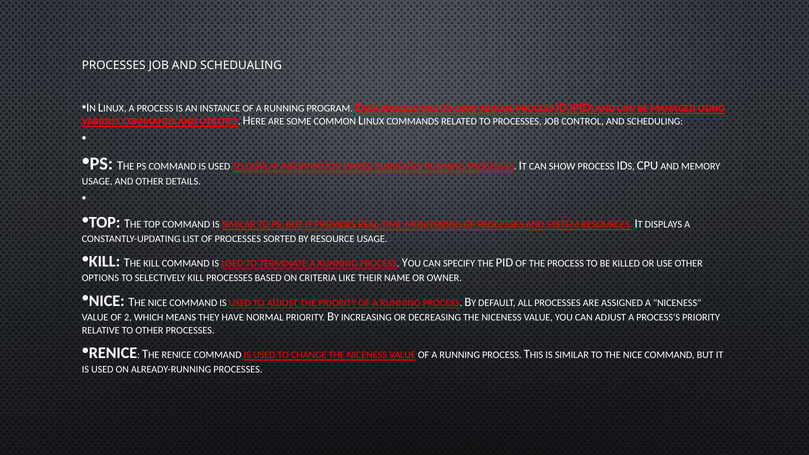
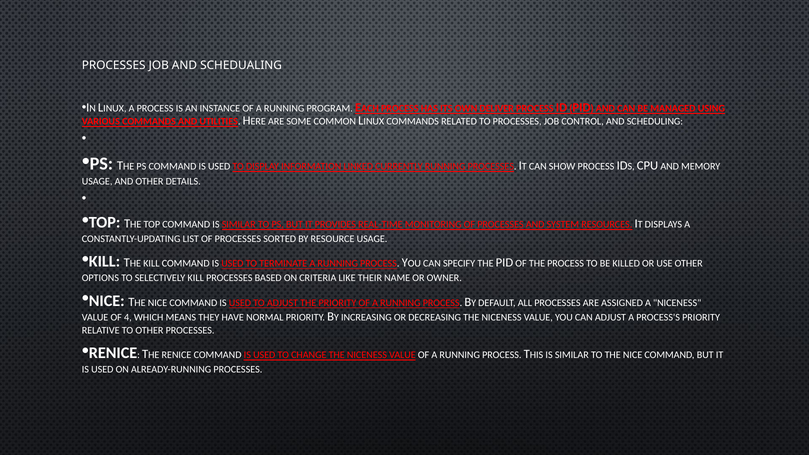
APACHE: APACHE -> DELIVER
2: 2 -> 4
